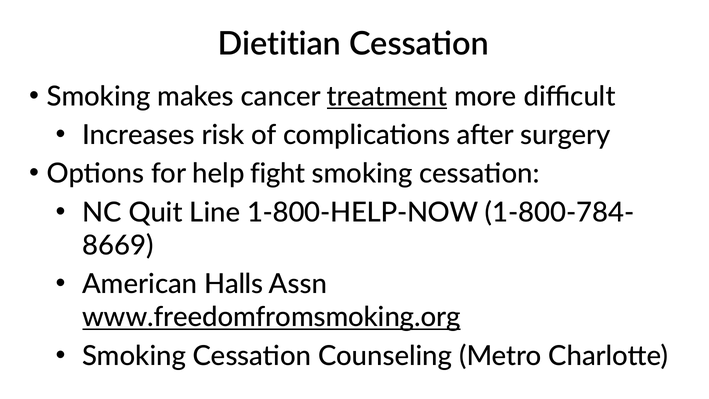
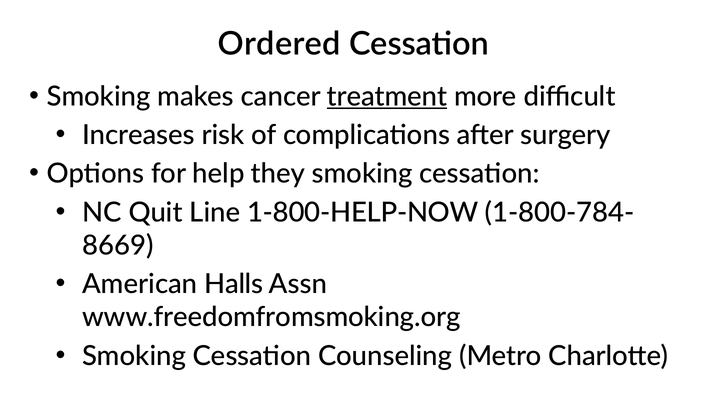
Dietitian: Dietitian -> Ordered
fight: fight -> they
www.freedomfromsmoking.org underline: present -> none
